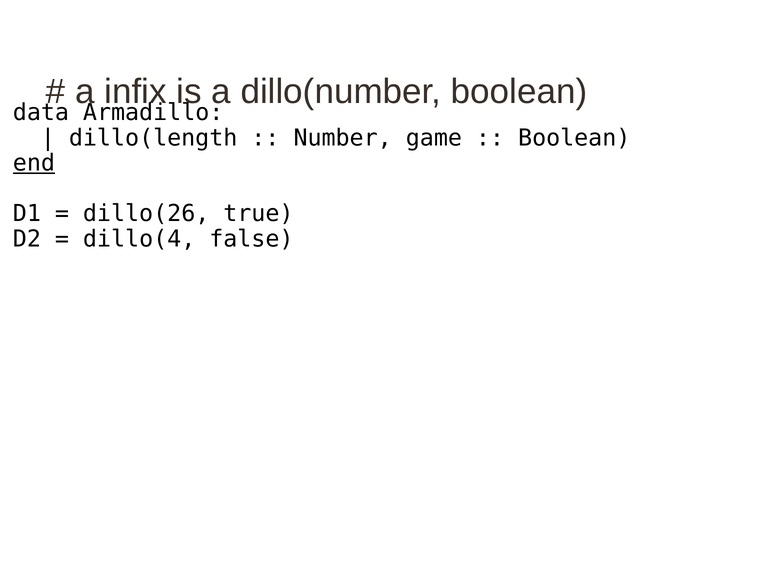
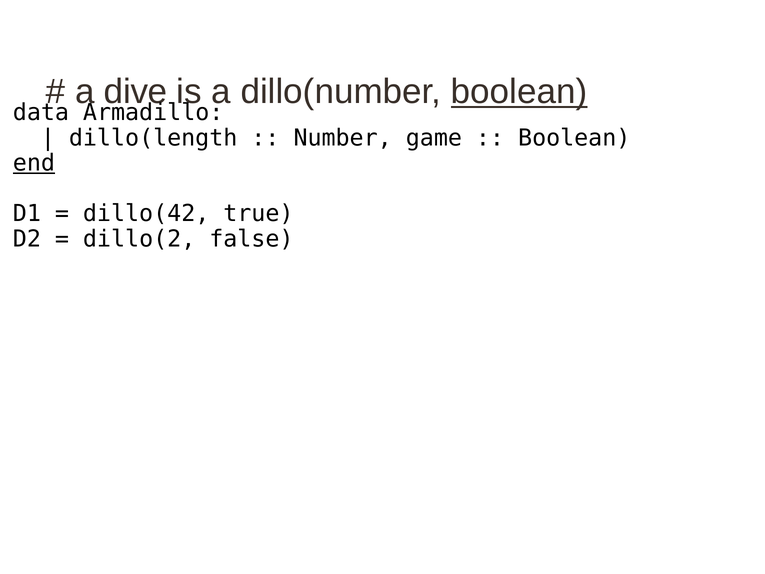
infix: infix -> dive
boolean at (519, 92) underline: none -> present
dillo(26: dillo(26 -> dillo(42
dillo(4: dillo(4 -> dillo(2
